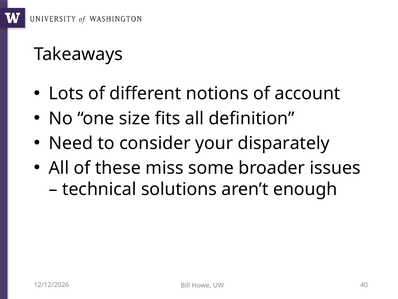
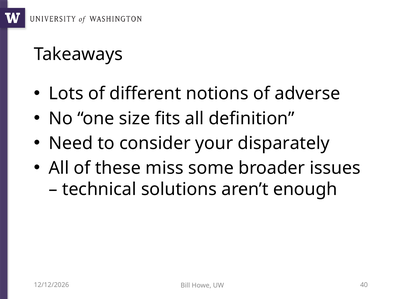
account: account -> adverse
